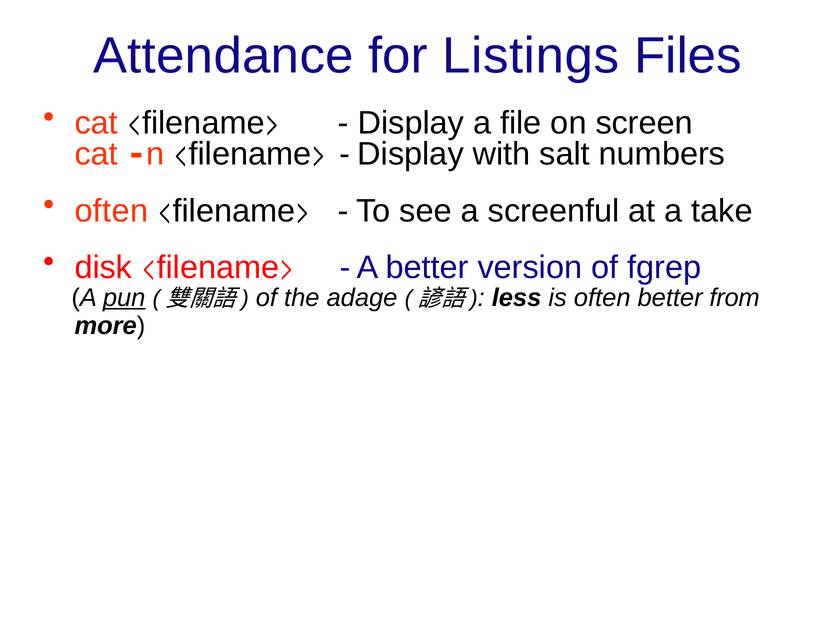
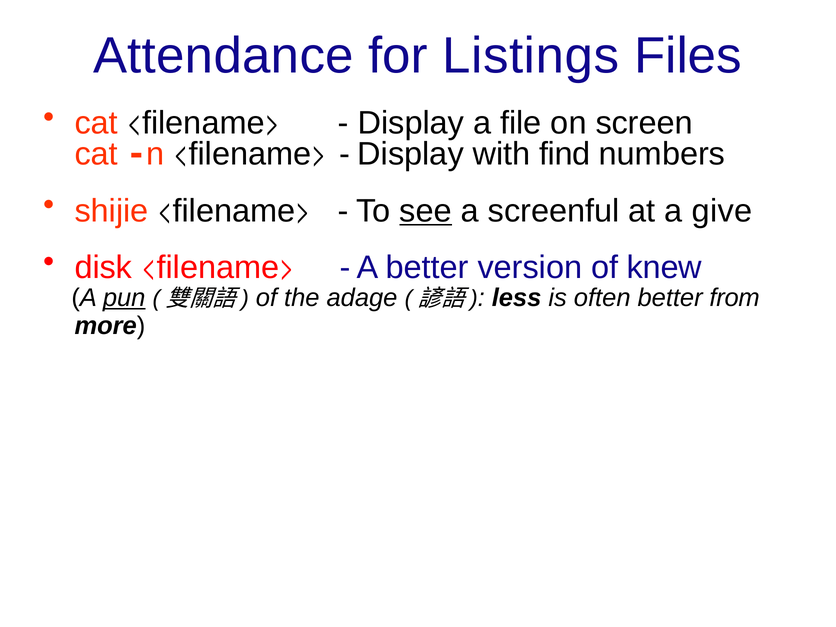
salt: salt -> find
often at (111, 211): often -> shijie
see underline: none -> present
take: take -> give
fgrep: fgrep -> knew
